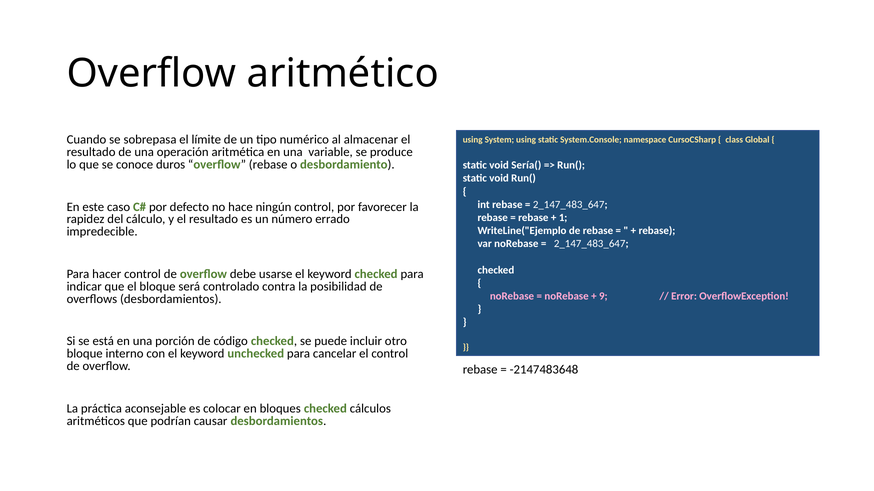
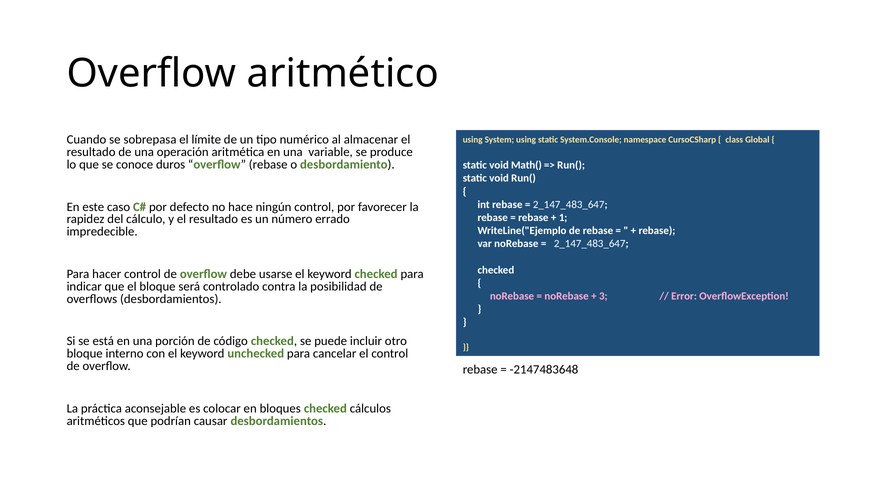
Sería(: Sería( -> Math(
9: 9 -> 3
